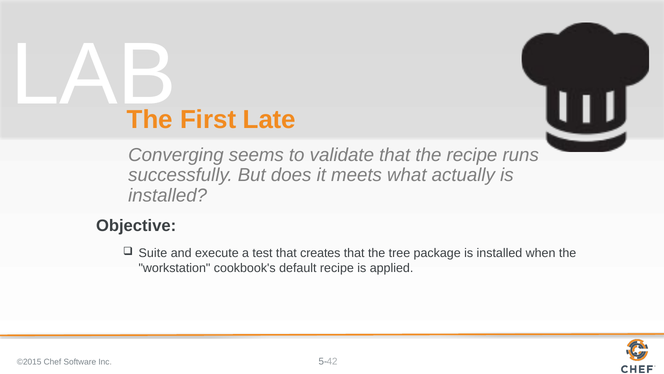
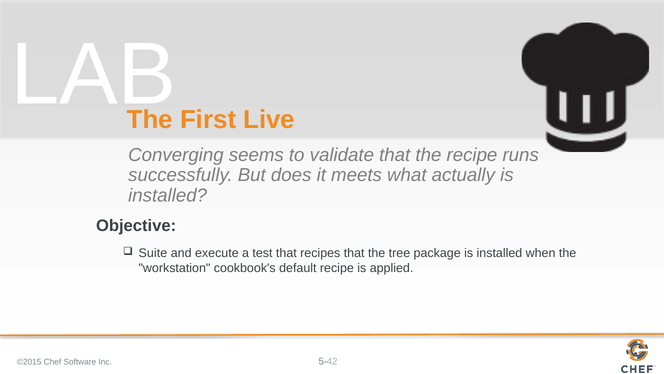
Late: Late -> Live
creates: creates -> recipes
